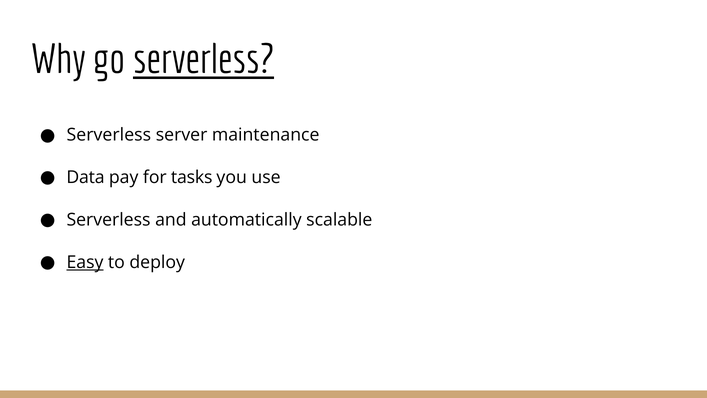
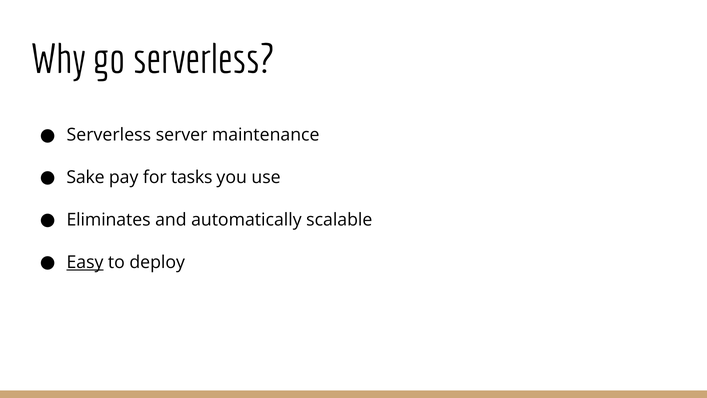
serverless at (204, 60) underline: present -> none
Data: Data -> Sake
Serverless at (108, 220): Serverless -> Eliminates
